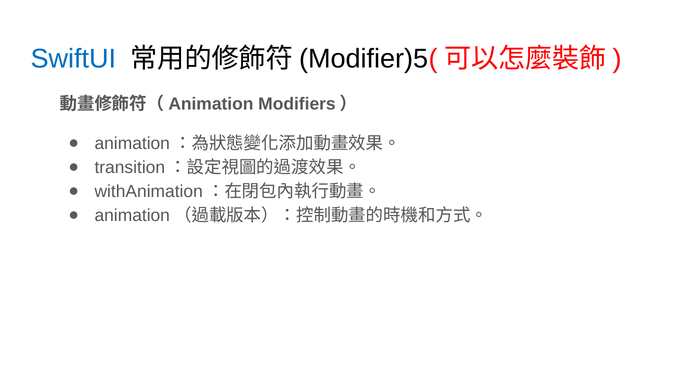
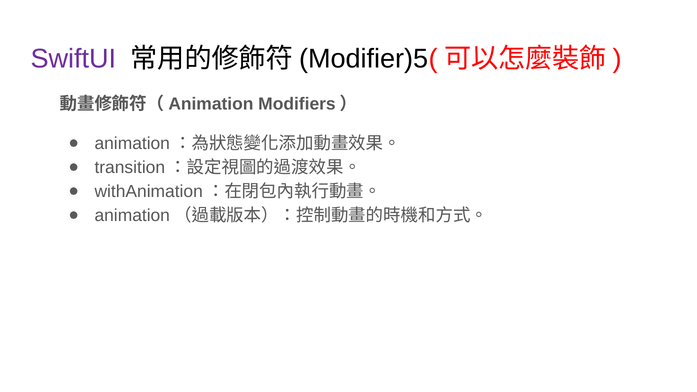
SwiftUI colour: blue -> purple
